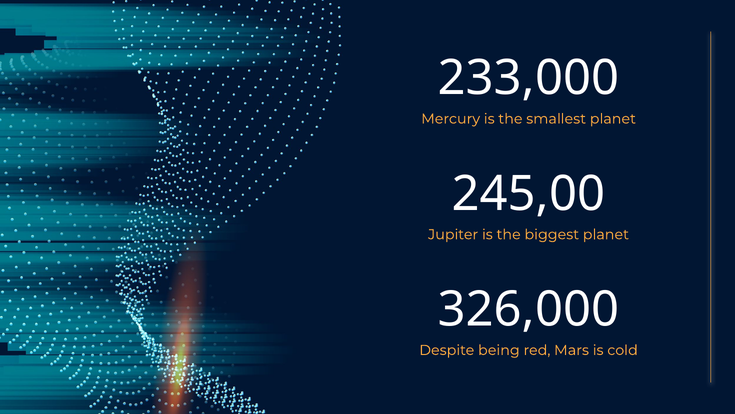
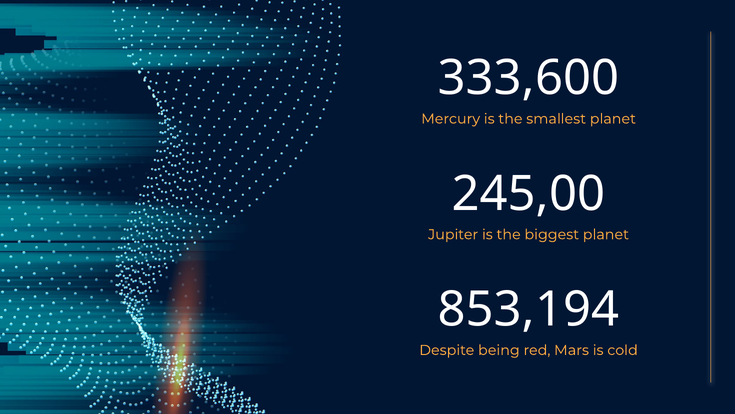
233,000: 233,000 -> 333,600
326,000: 326,000 -> 853,194
